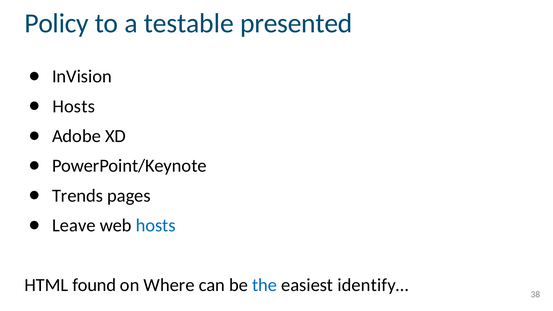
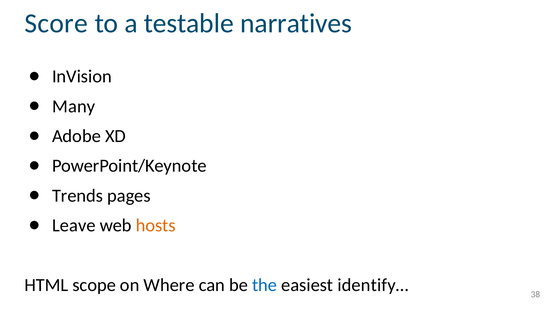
Policy: Policy -> Score
presented: presented -> narratives
Hosts at (74, 106): Hosts -> Many
hosts at (156, 225) colour: blue -> orange
found: found -> scope
